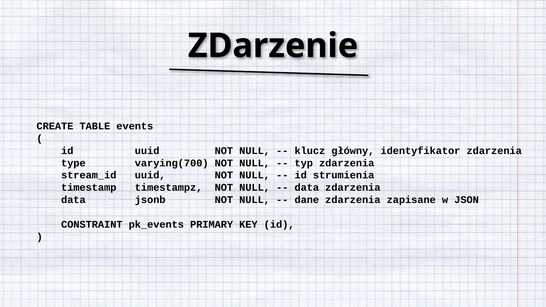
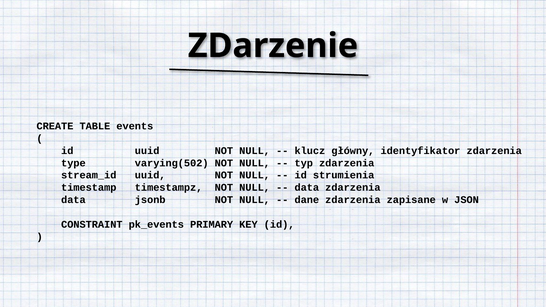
varying(700: varying(700 -> varying(502
